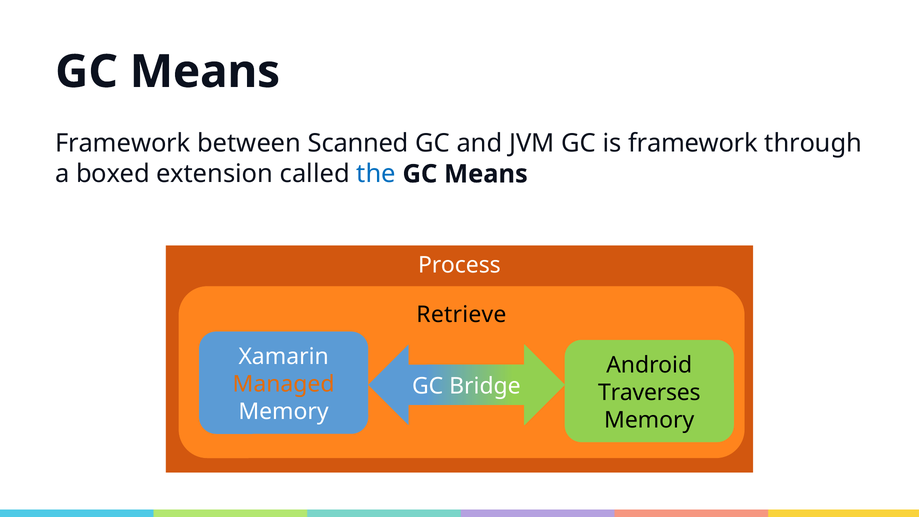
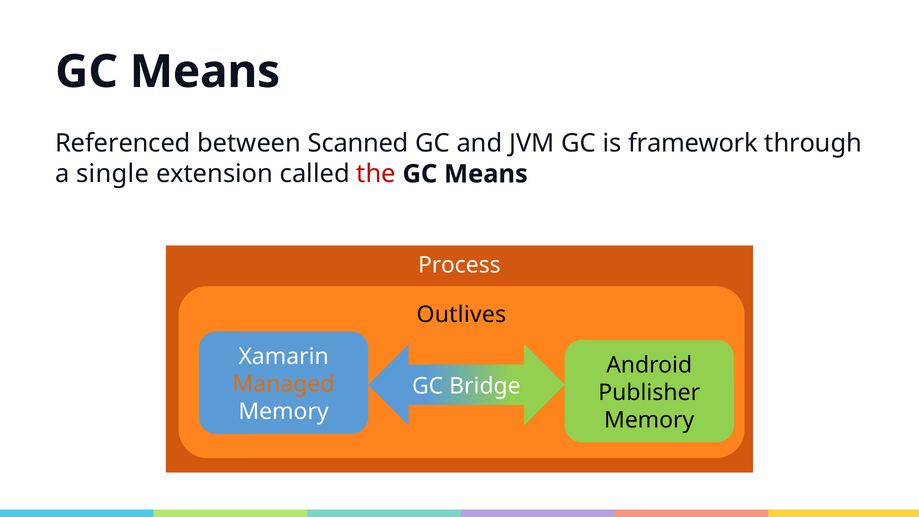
Framework at (123, 143): Framework -> Referenced
boxed: boxed -> single
the colour: blue -> red
Retrieve: Retrieve -> Outlives
Traverses: Traverses -> Publisher
